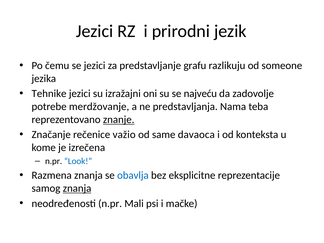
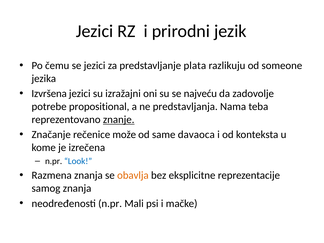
grafu: grafu -> plata
Tehnike: Tehnike -> Izvršena
merdžovanje: merdžovanje -> propositional
važio: važio -> može
obavlja colour: blue -> orange
znanja at (77, 188) underline: present -> none
